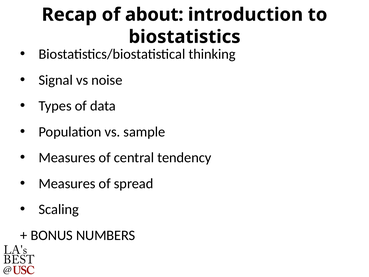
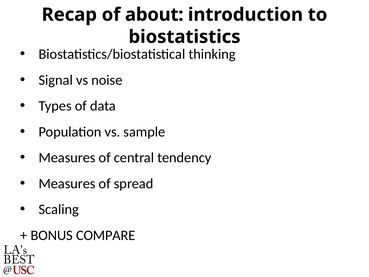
NUMBERS: NUMBERS -> COMPARE
